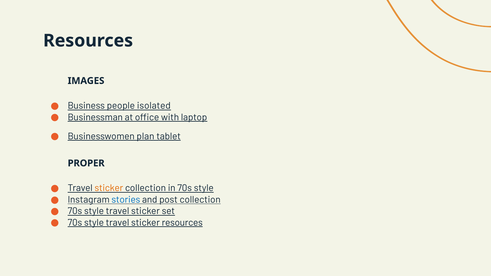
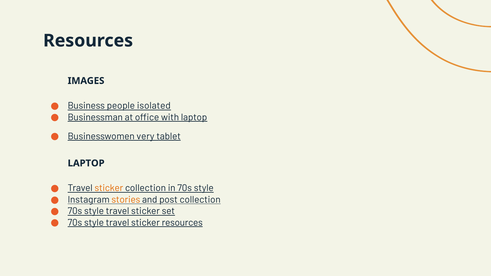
plan: plan -> very
PROPER at (86, 163): PROPER -> LAPTOP
stories colour: blue -> orange
